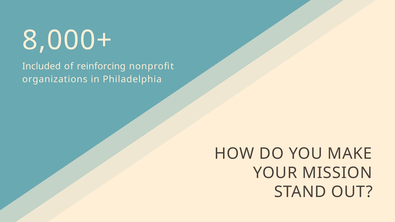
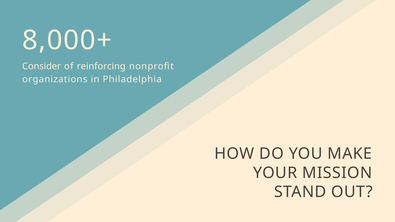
Included: Included -> Consider
